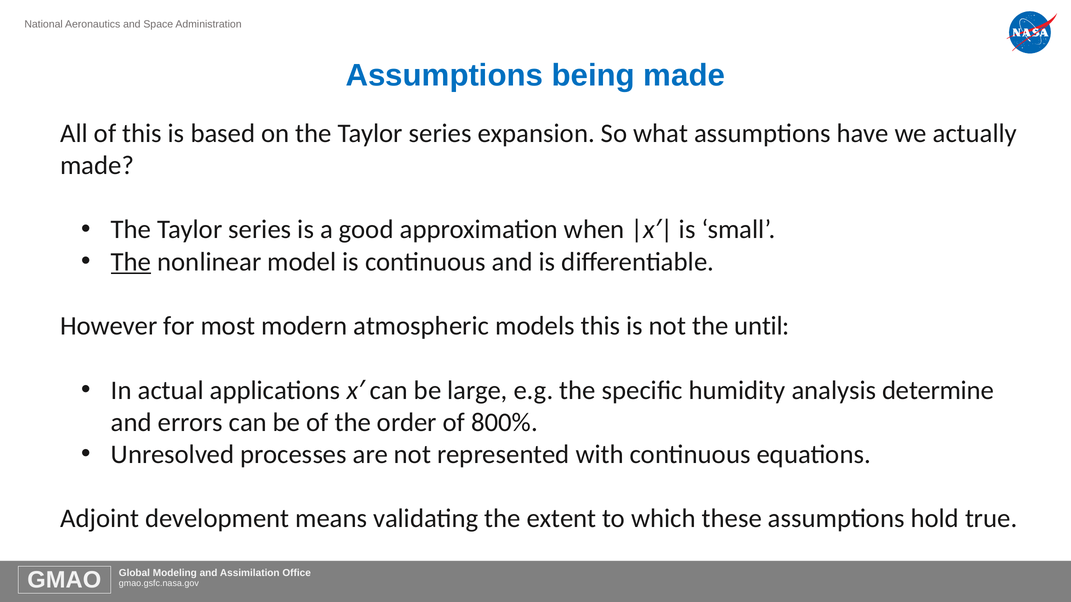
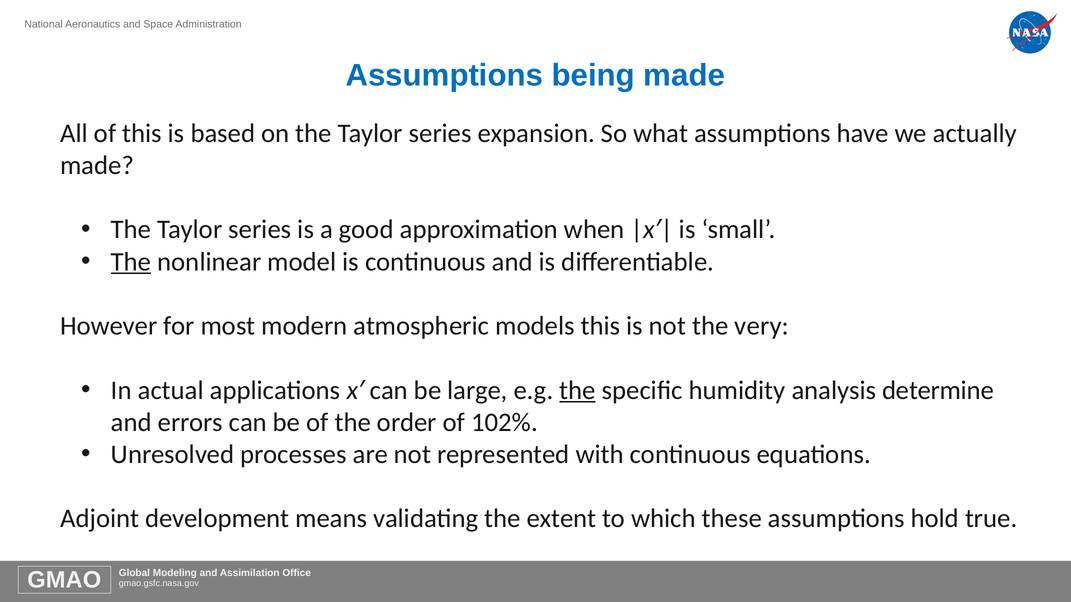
until: until -> very
the at (578, 390) underline: none -> present
800%: 800% -> 102%
